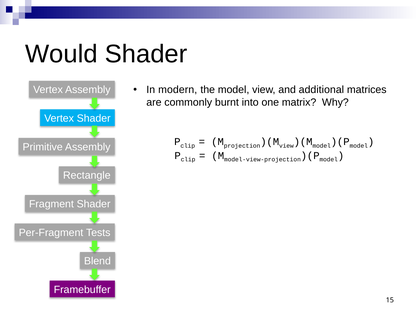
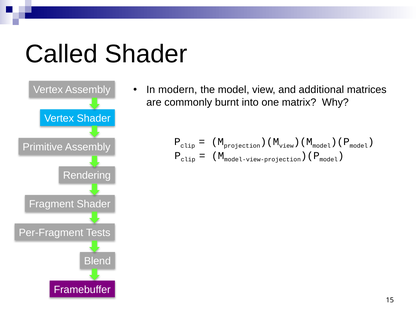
Would: Would -> Called
Rectangle: Rectangle -> Rendering
